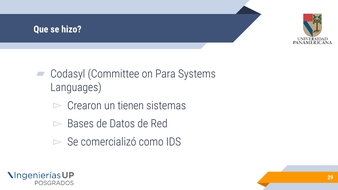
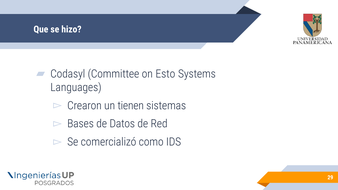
Para: Para -> Esto
